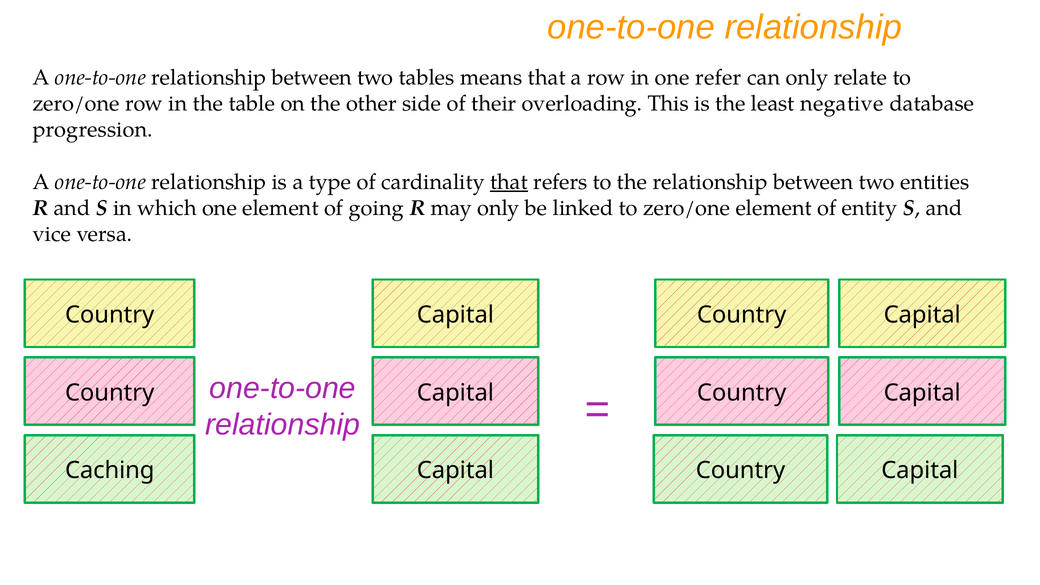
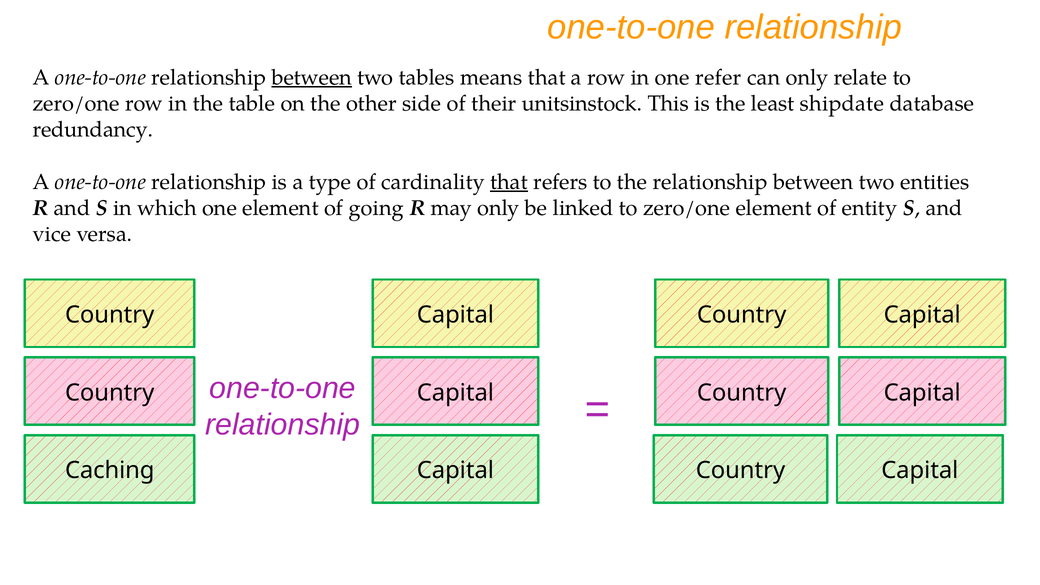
between at (312, 77) underline: none -> present
overloading: overloading -> unitsinstock
negative: negative -> shipdate
progression: progression -> redundancy
